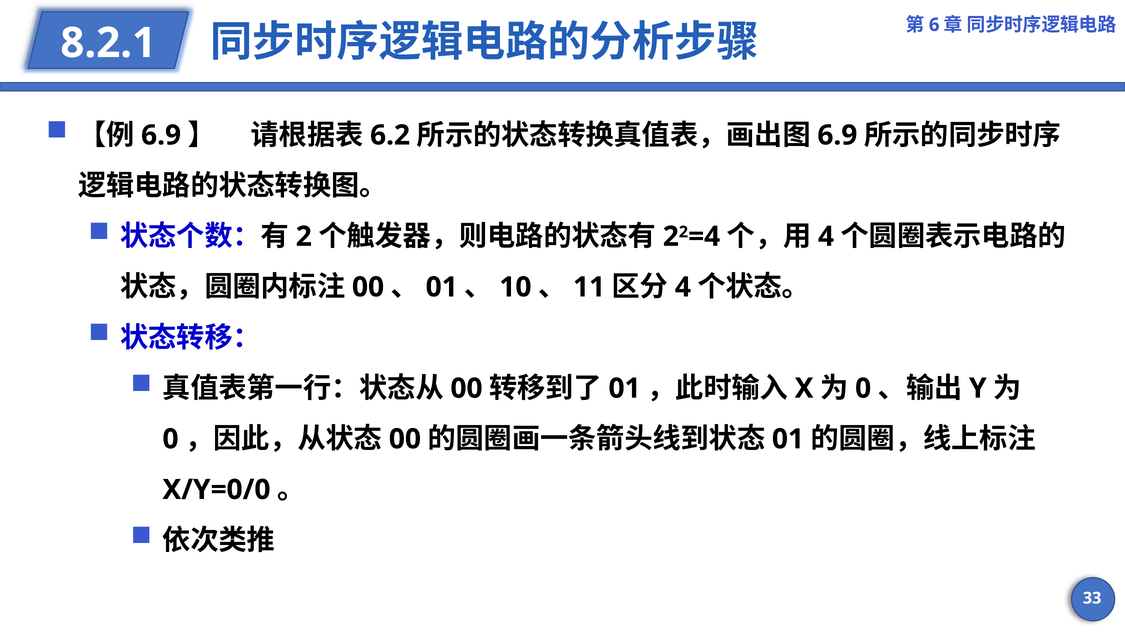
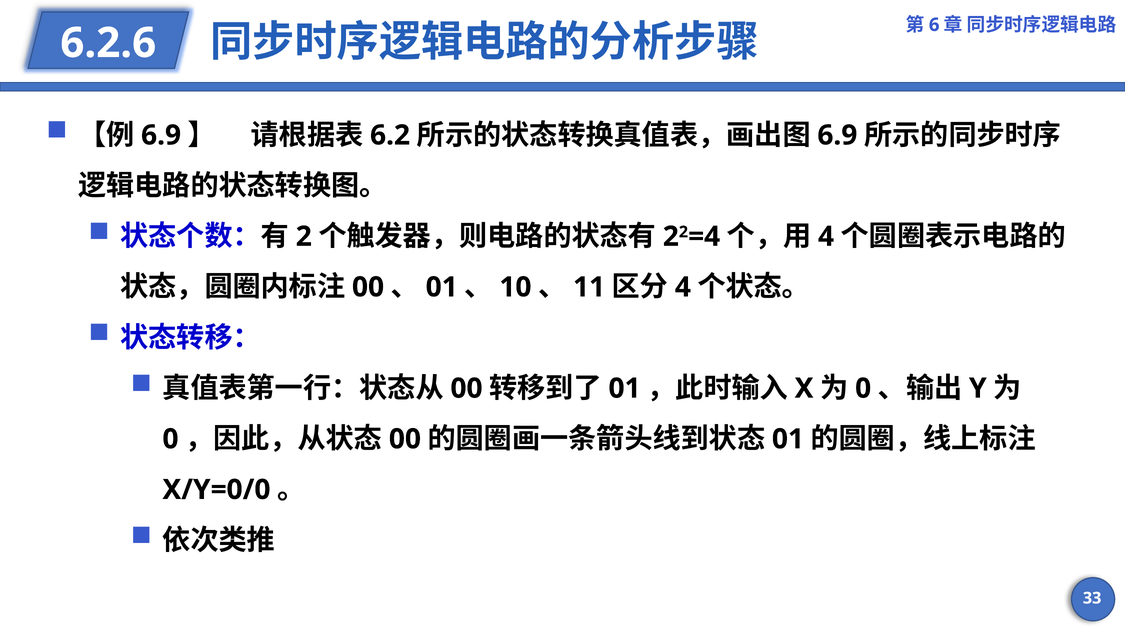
8.2.1: 8.2.1 -> 6.2.6
